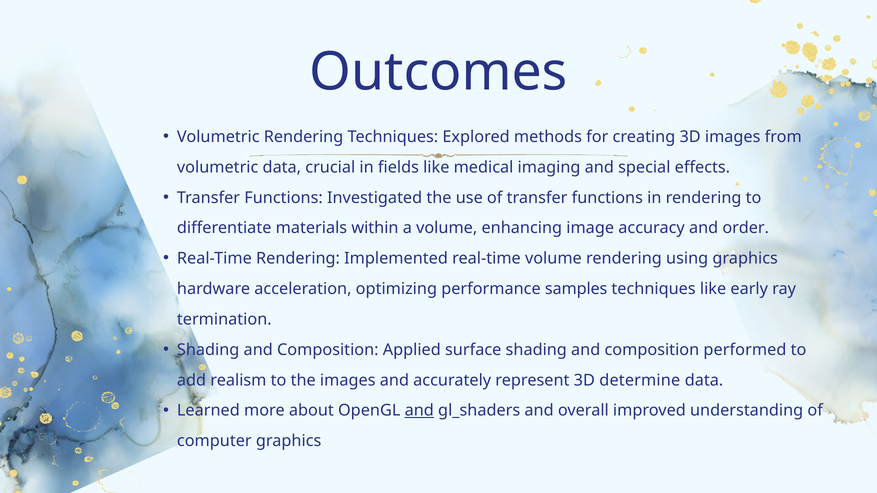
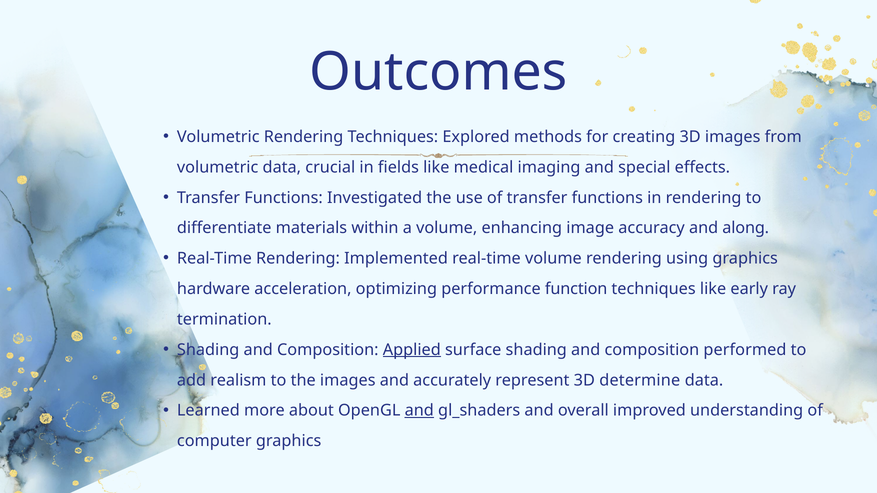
order: order -> along
samples: samples -> function
Applied underline: none -> present
